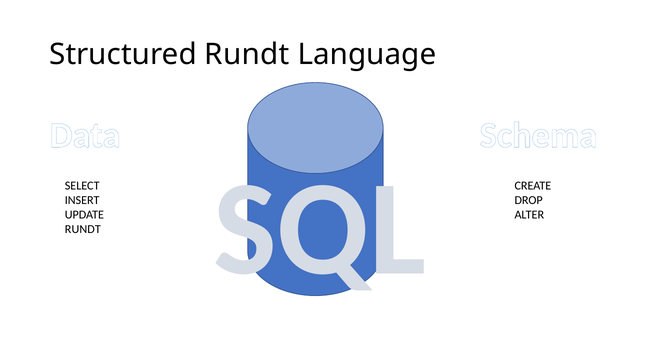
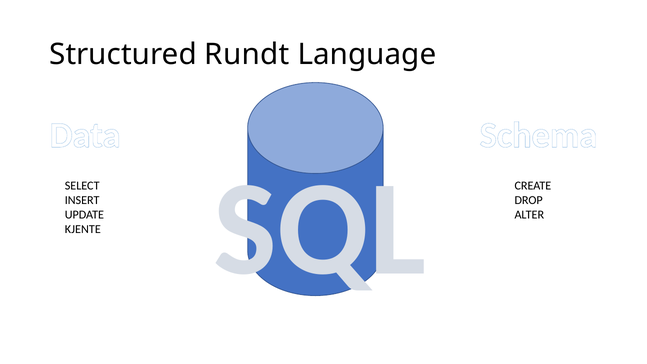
RUNDT at (83, 229): RUNDT -> KJENTE
